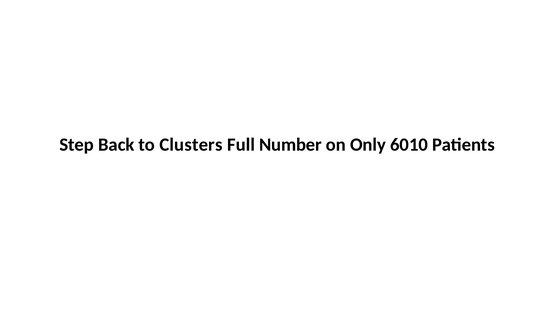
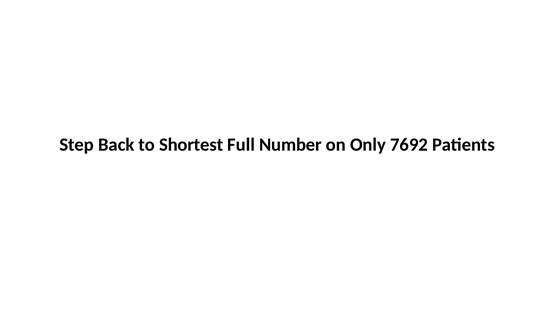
Clusters: Clusters -> Shortest
6010: 6010 -> 7692
